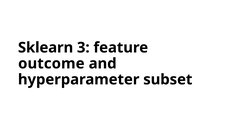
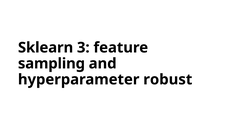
outcome: outcome -> sampling
subset: subset -> robust
